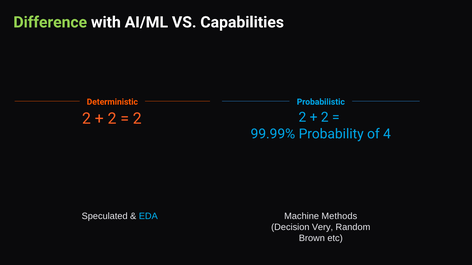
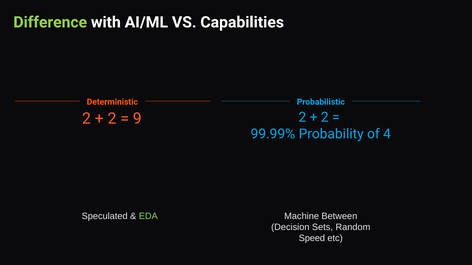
2 at (137, 119): 2 -> 9
EDA colour: light blue -> light green
Methods: Methods -> Between
Very: Very -> Sets
Brown: Brown -> Speed
